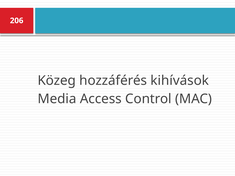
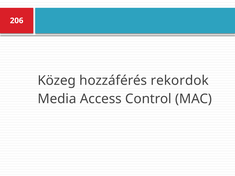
kihívások: kihívások -> rekordok
